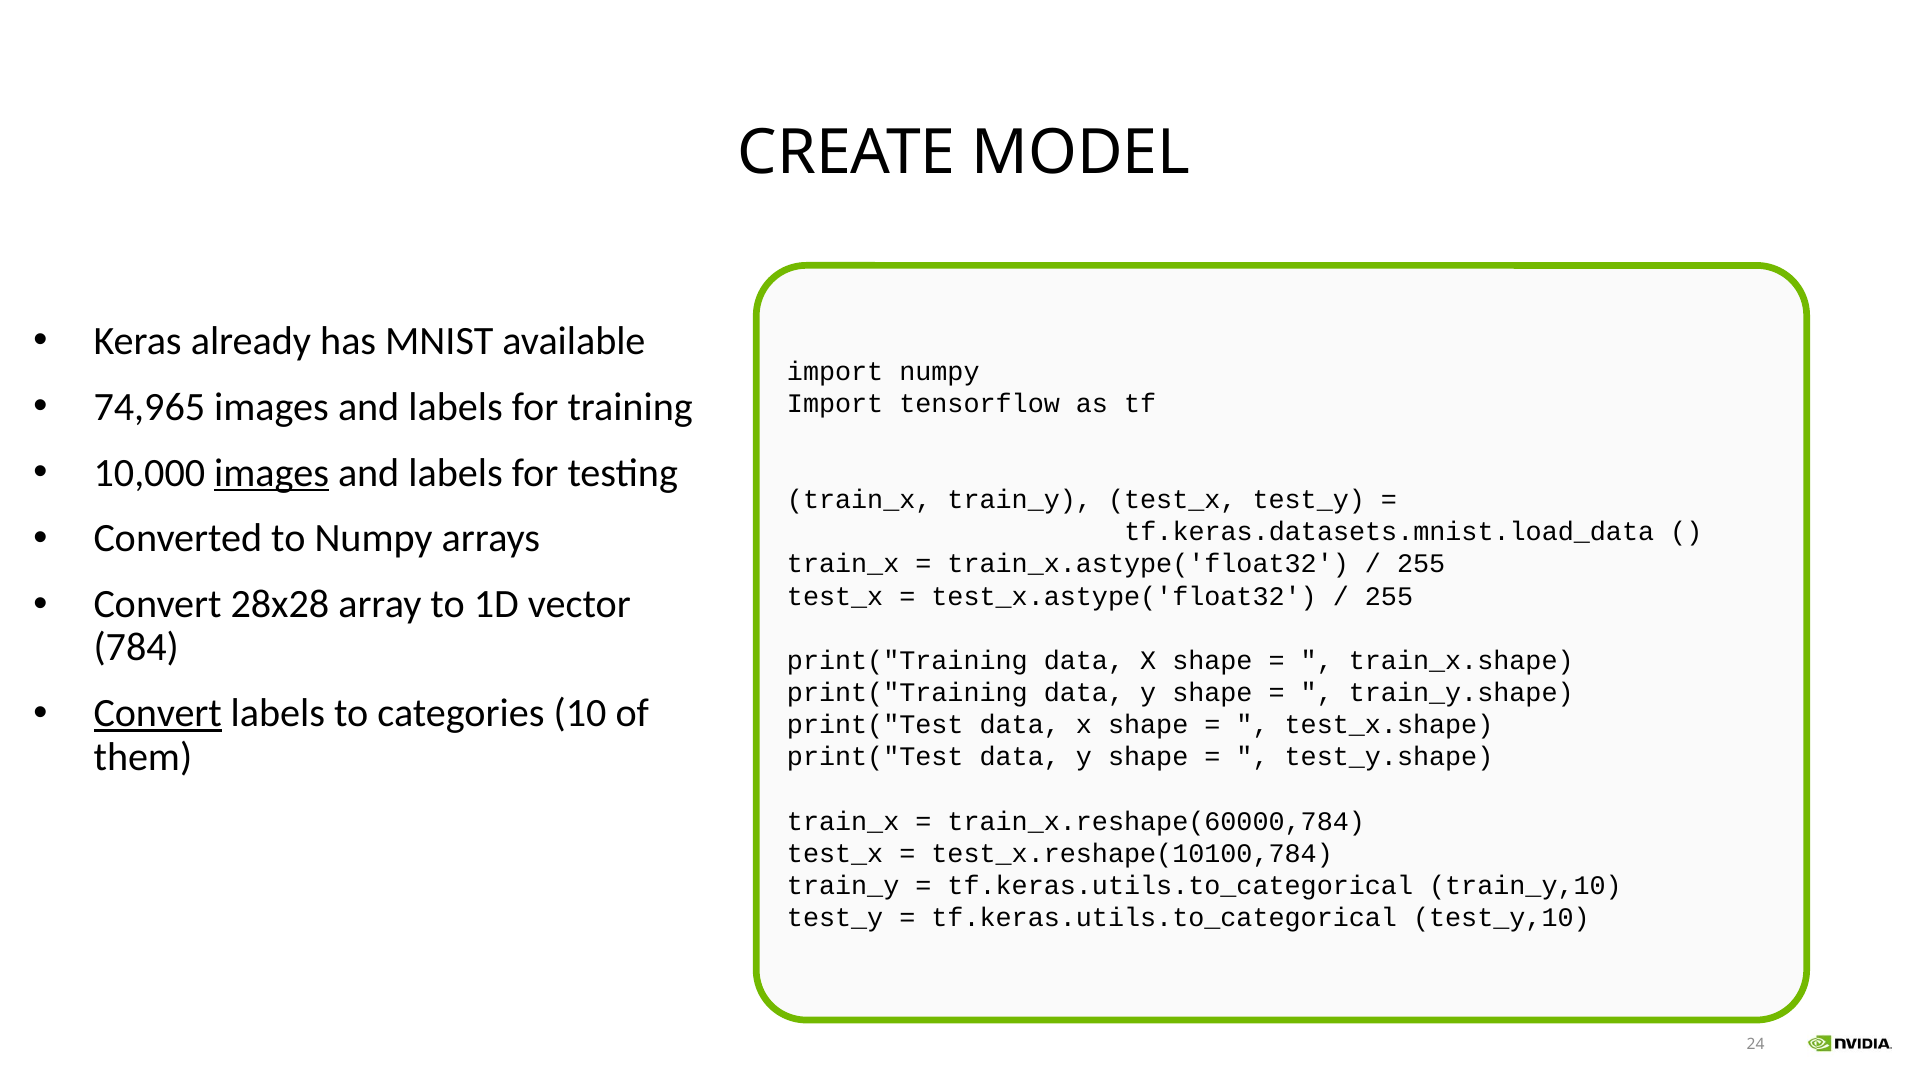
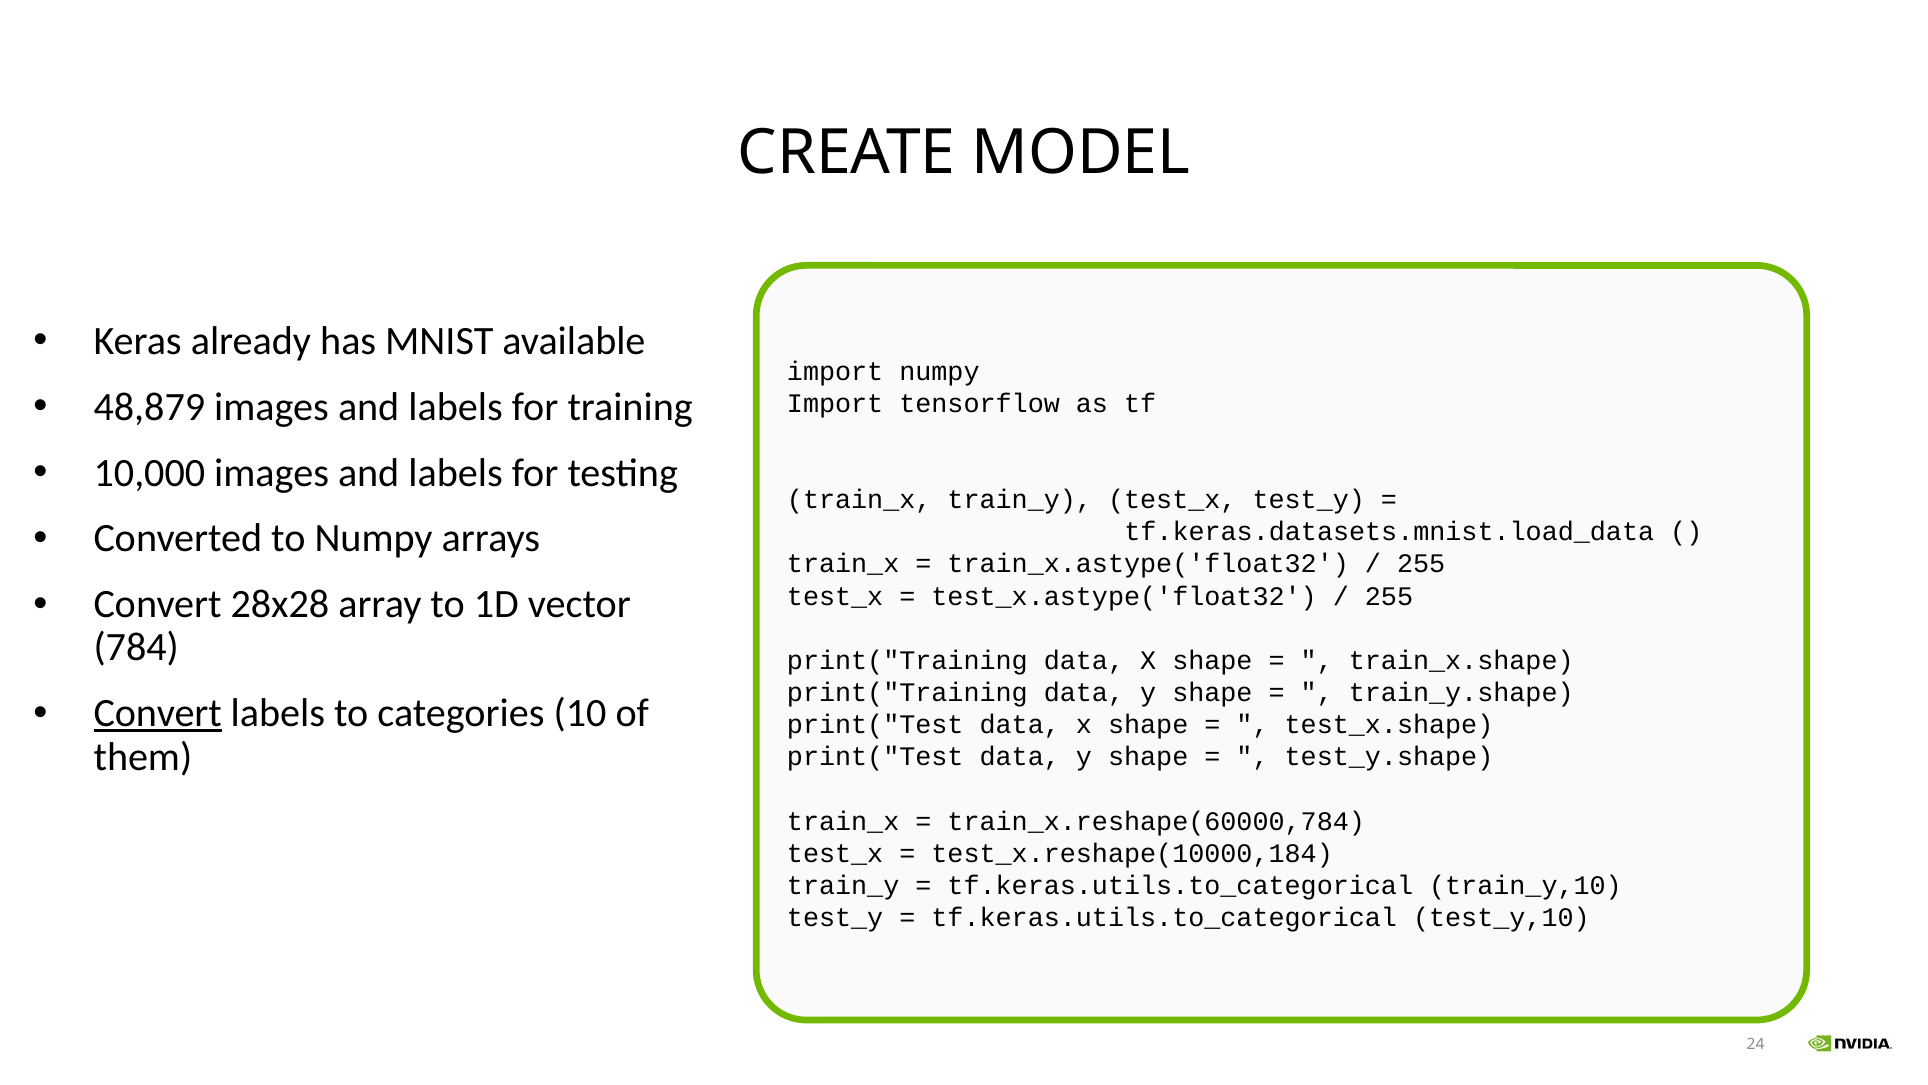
74,965: 74,965 -> 48,879
images at (272, 473) underline: present -> none
test_x.reshape(10100,784: test_x.reshape(10100,784 -> test_x.reshape(10000,184
